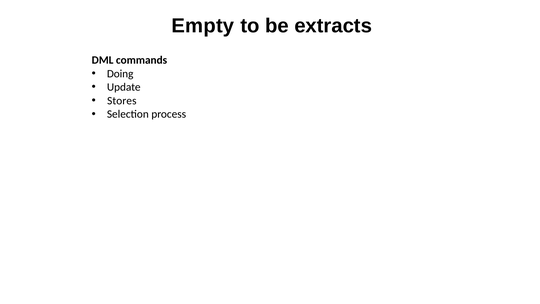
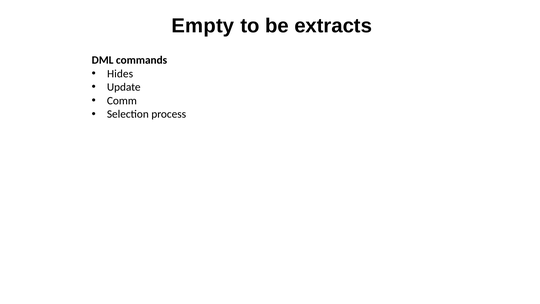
Doing: Doing -> Hides
Stores: Stores -> Comm
